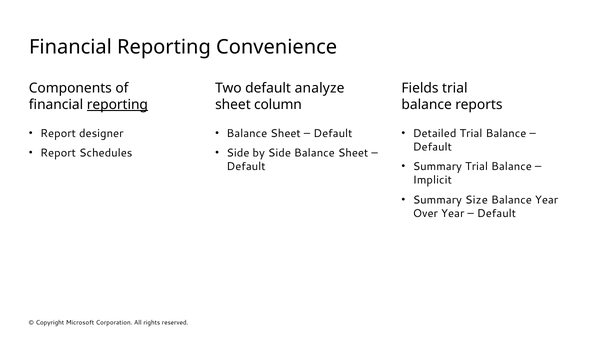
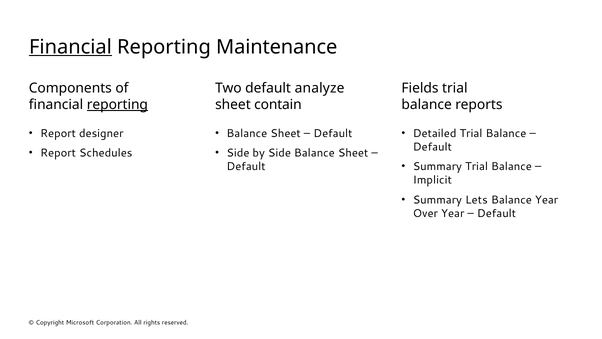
Financial at (70, 47) underline: none -> present
Convenience: Convenience -> Maintenance
column: column -> contain
Size: Size -> Lets
